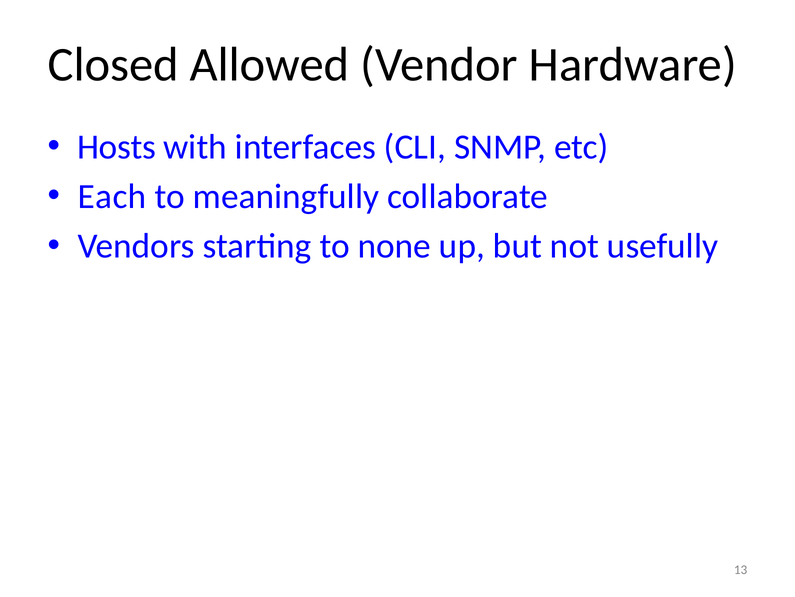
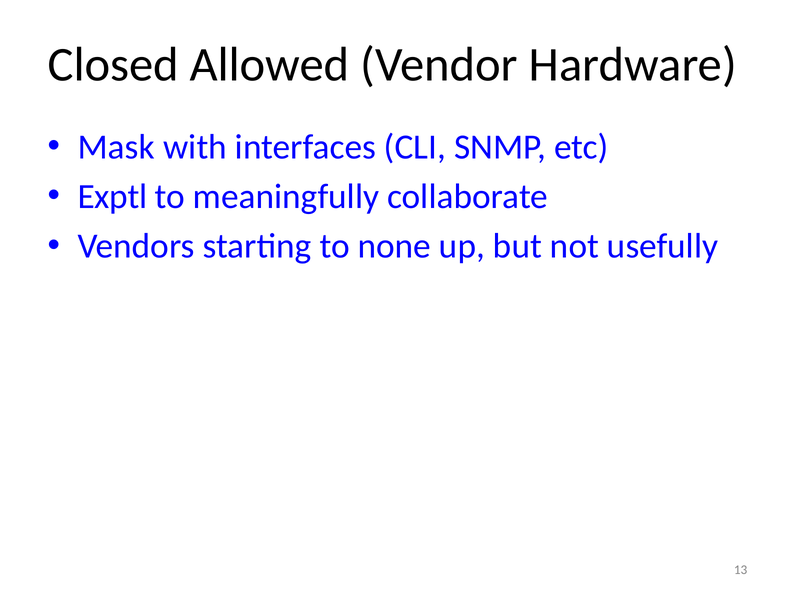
Hosts: Hosts -> Mask
Each: Each -> Exptl
